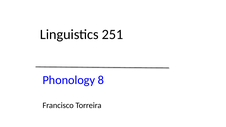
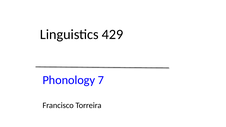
251: 251 -> 429
8: 8 -> 7
